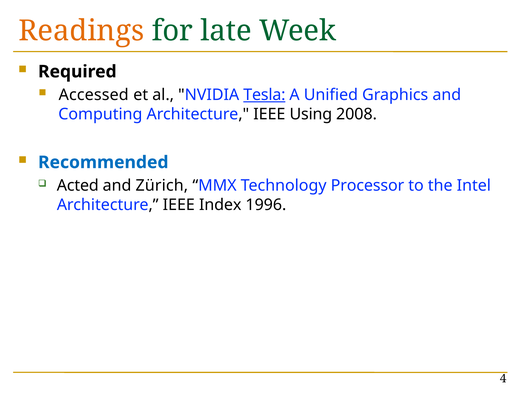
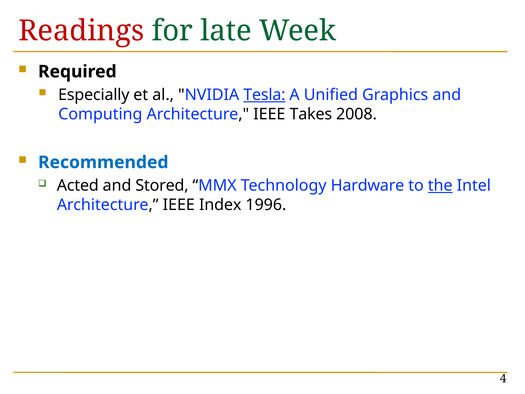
Readings colour: orange -> red
Accessed: Accessed -> Especially
Using: Using -> Takes
Zürich: Zürich -> Stored
Processor: Processor -> Hardware
the underline: none -> present
